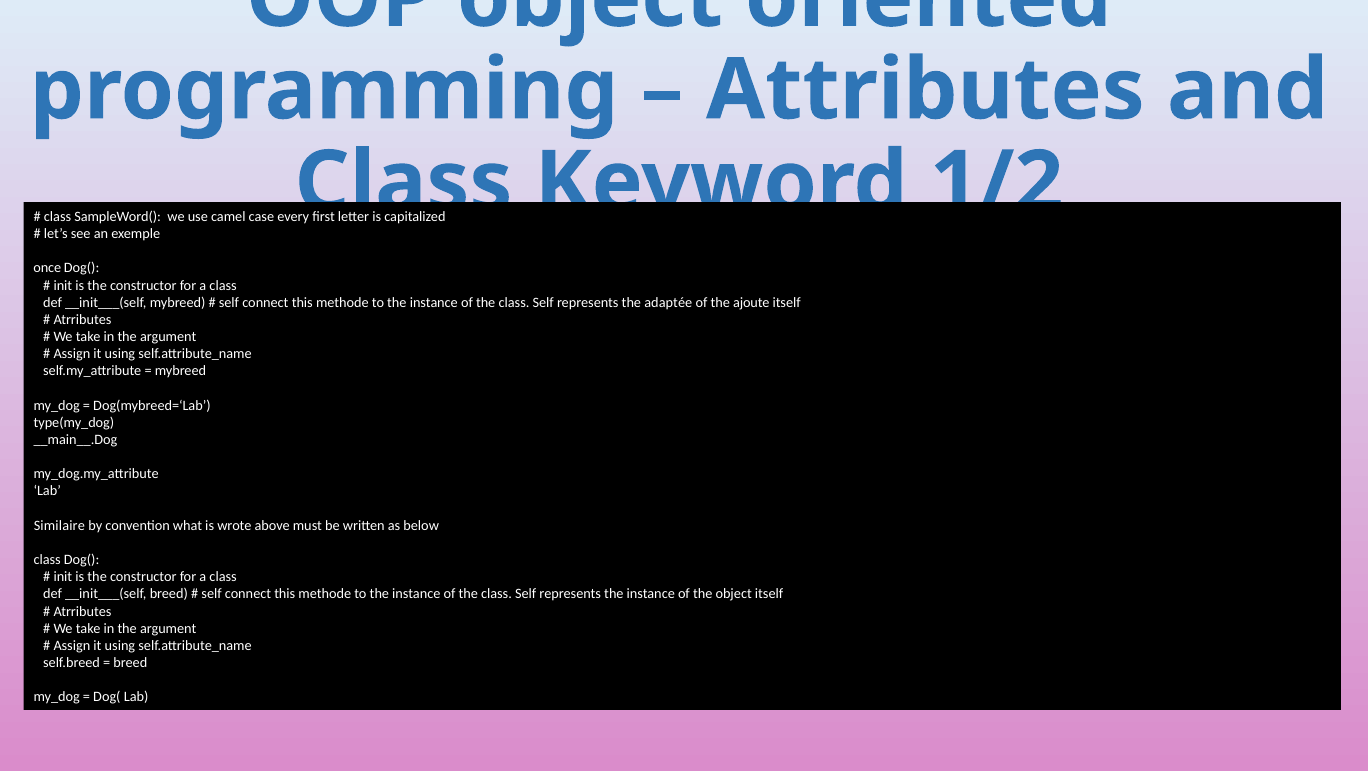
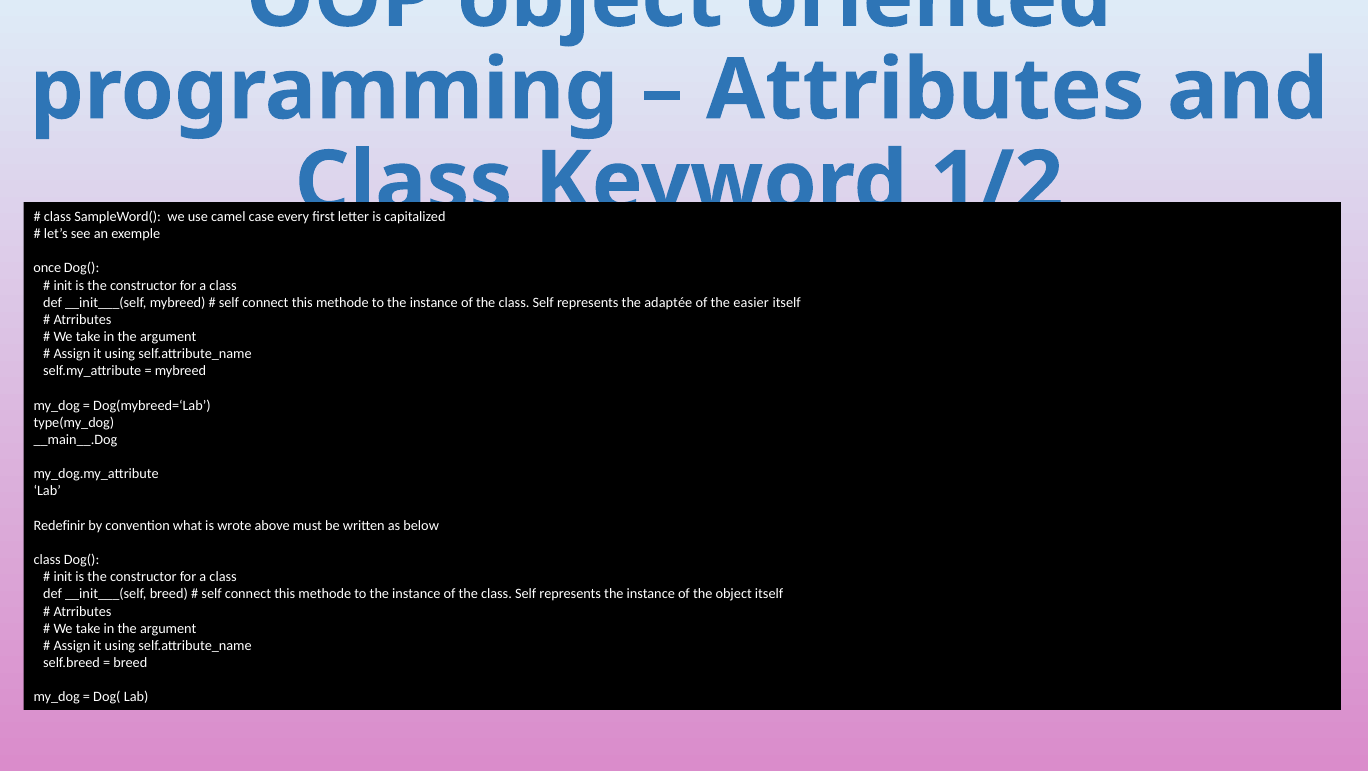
ajoute: ajoute -> easier
Similaire: Similaire -> Redefinir
